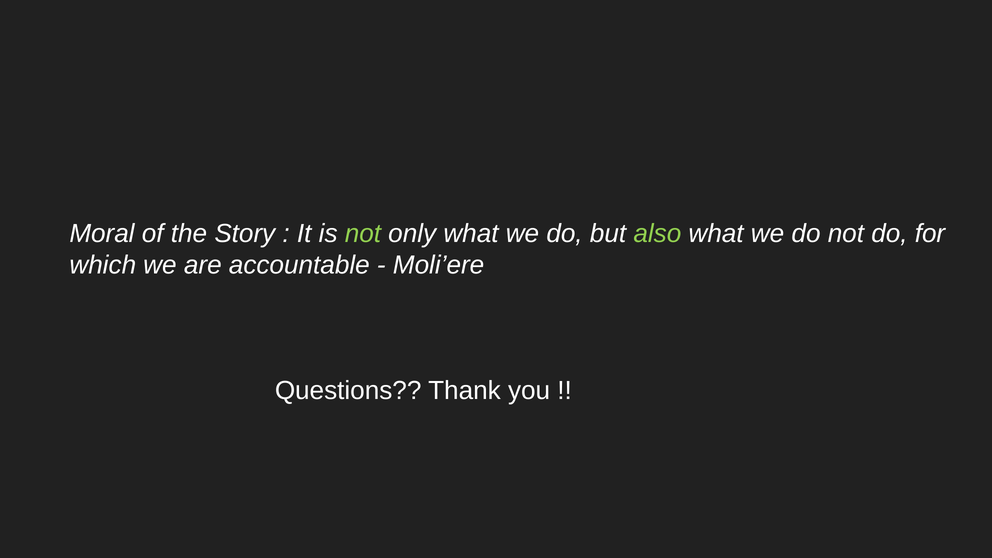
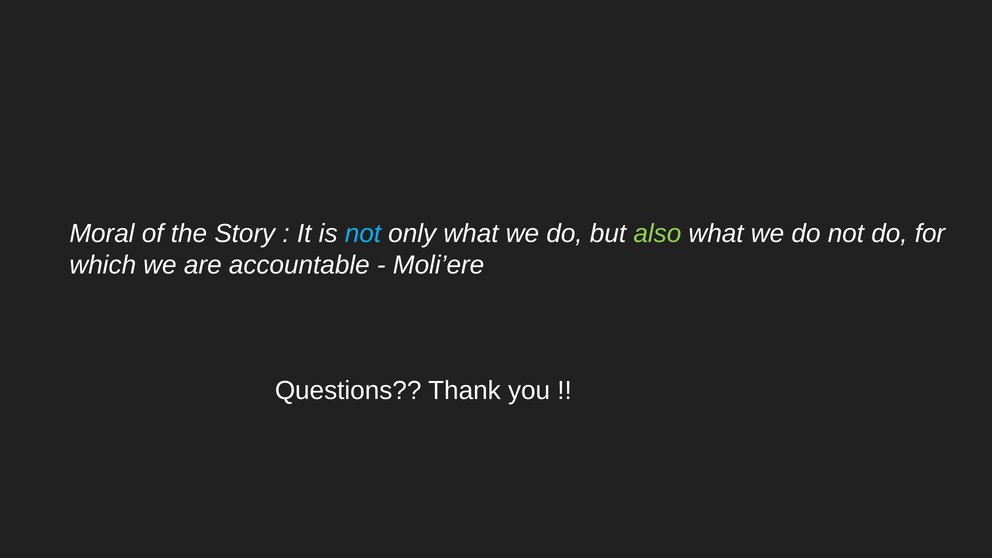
not at (363, 234) colour: light green -> light blue
